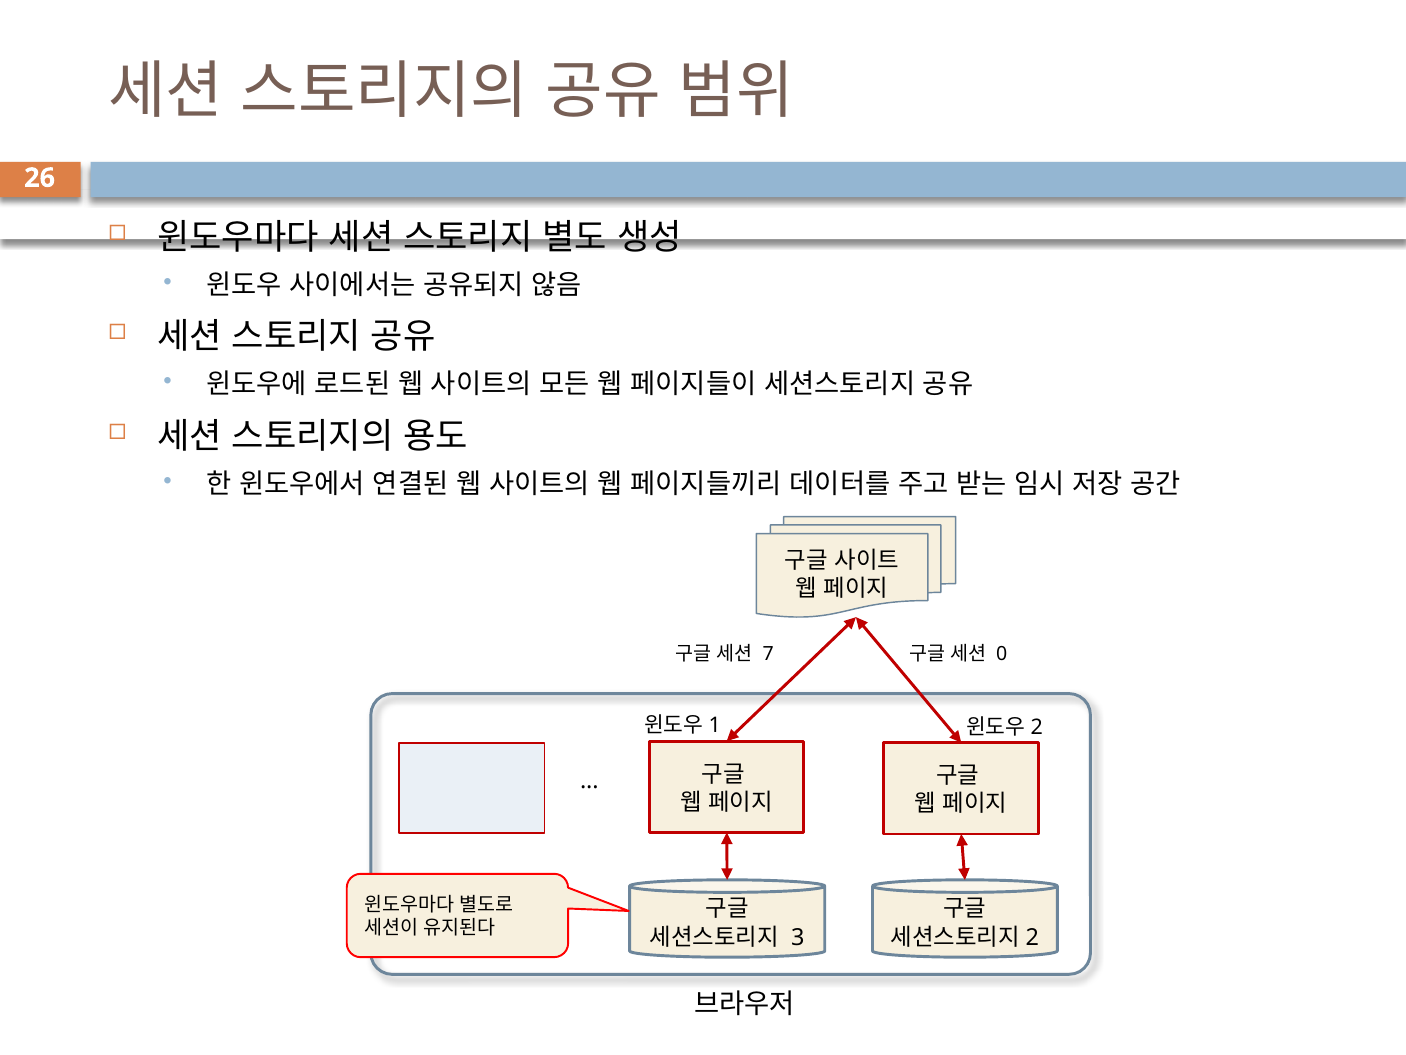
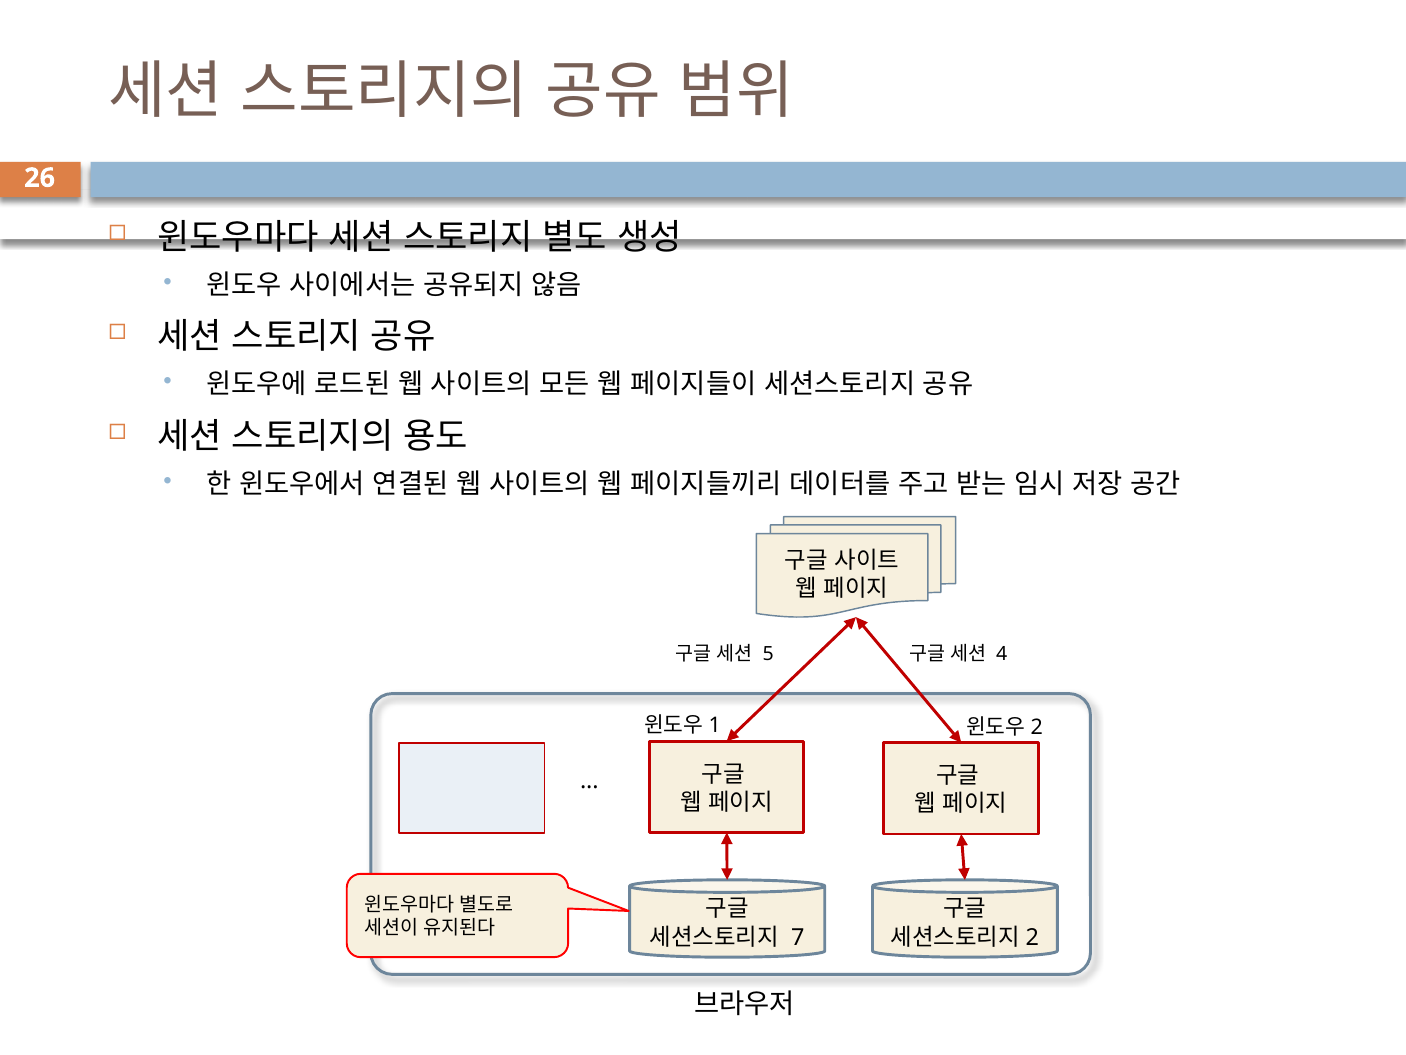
7: 7 -> 5
0: 0 -> 4
3: 3 -> 7
